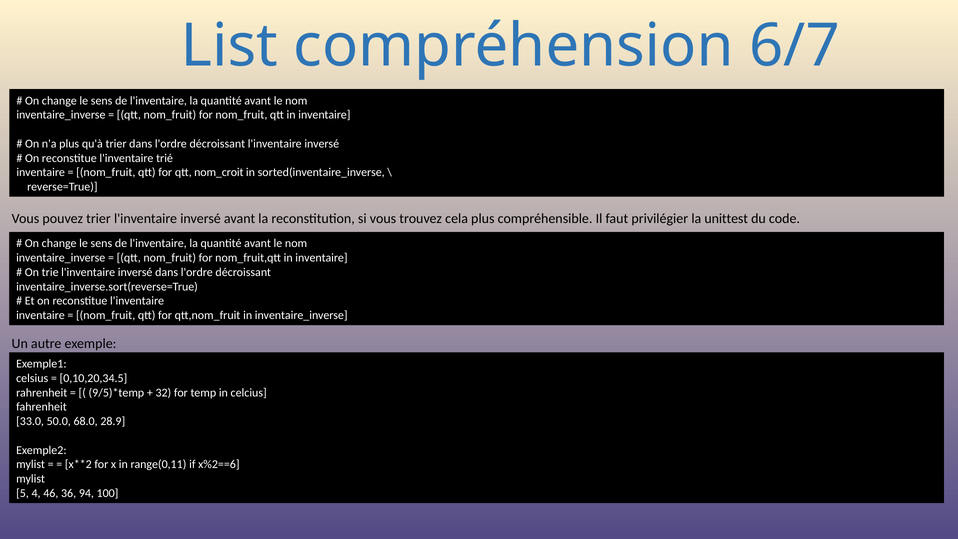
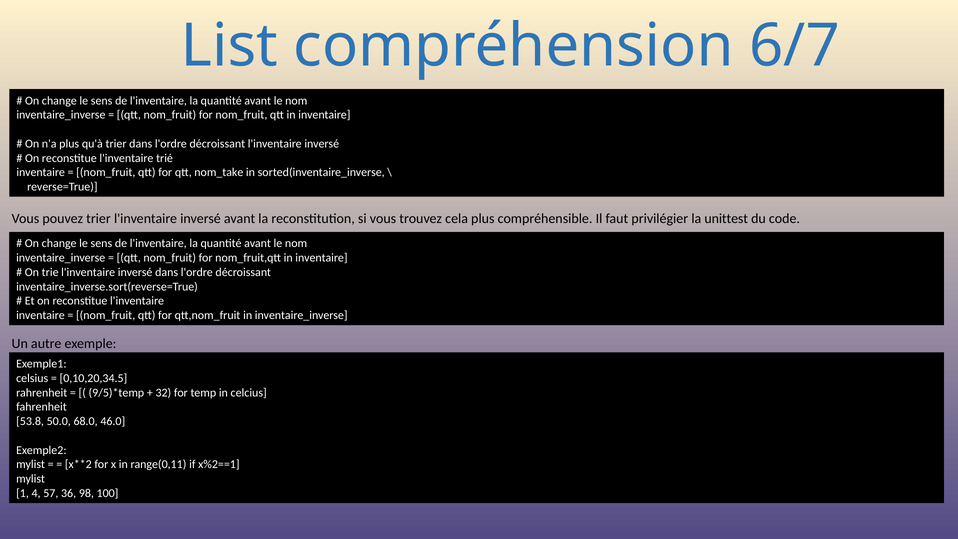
nom_croit: nom_croit -> nom_take
33.0: 33.0 -> 53.8
28.9: 28.9 -> 46.0
x%2==6: x%2==6 -> x%2==1
5: 5 -> 1
46: 46 -> 57
94: 94 -> 98
